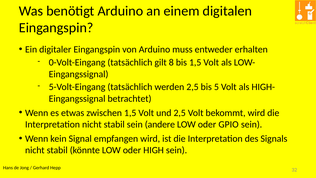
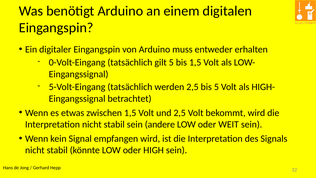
gilt 8: 8 -> 5
GPIO: GPIO -> WEIT
